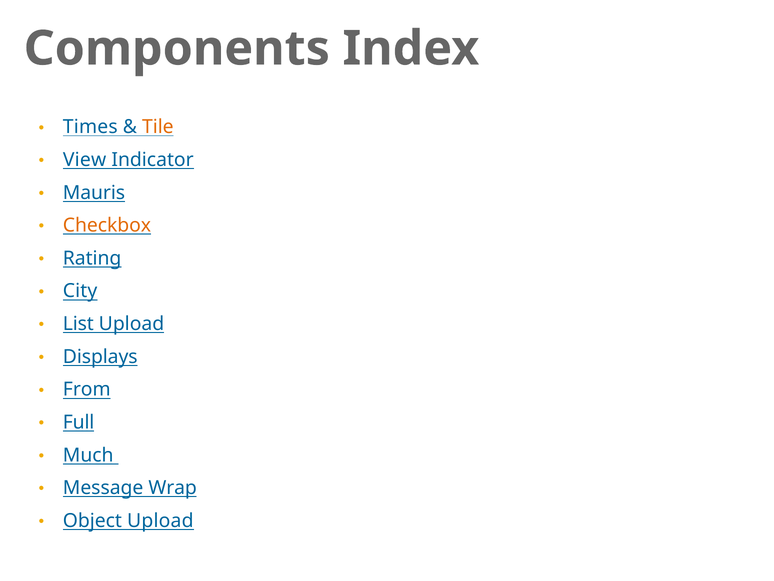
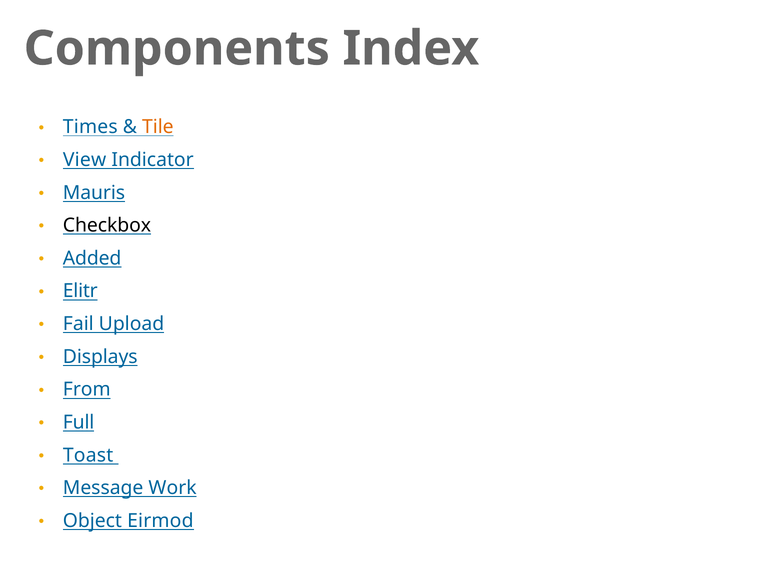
Checkbox colour: orange -> black
Rating: Rating -> Added
City: City -> Elitr
List: List -> Fail
Much: Much -> Toast
Wrap: Wrap -> Work
Object Upload: Upload -> Eirmod
